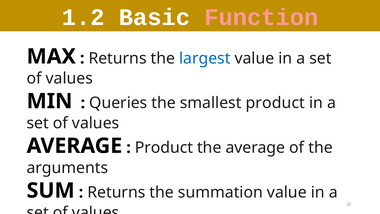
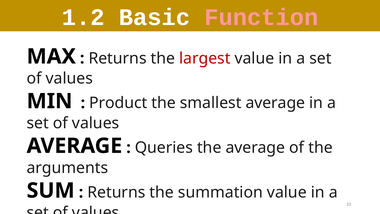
largest colour: blue -> red
Queries: Queries -> Product
smallest product: product -> average
Product at (164, 148): Product -> Queries
